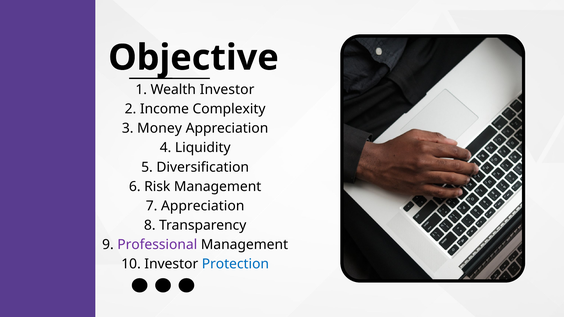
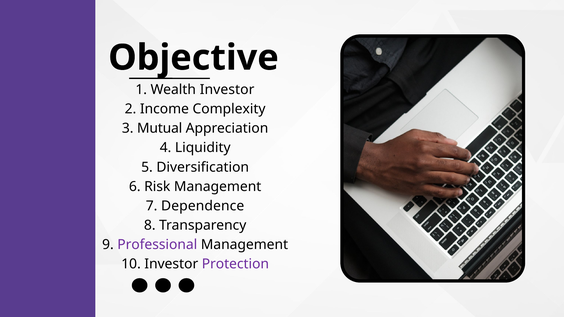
Money: Money -> Mutual
7 Appreciation: Appreciation -> Dependence
Protection colour: blue -> purple
